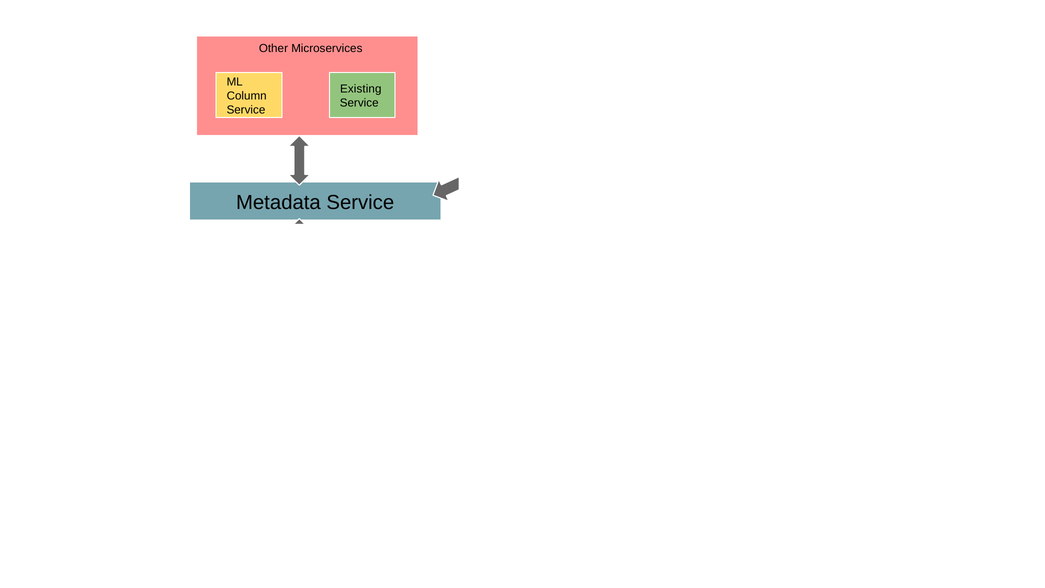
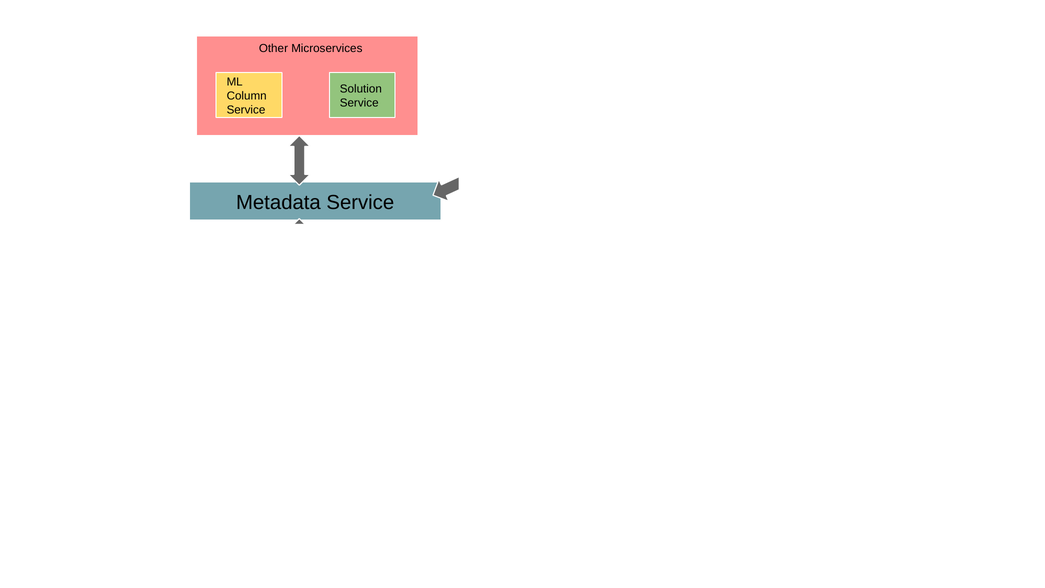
Existing: Existing -> Solution
